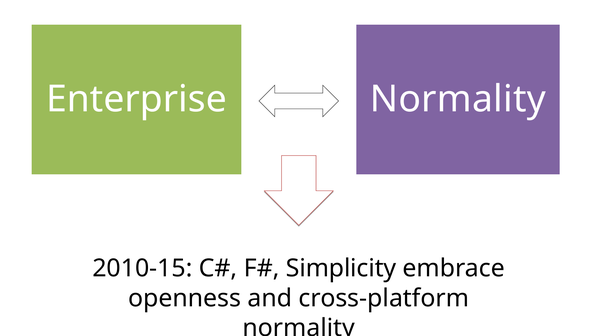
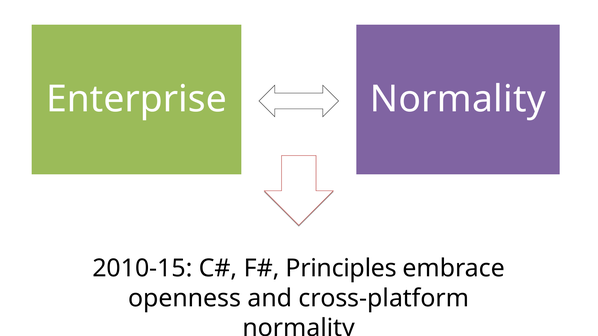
Simplicity: Simplicity -> Principles
